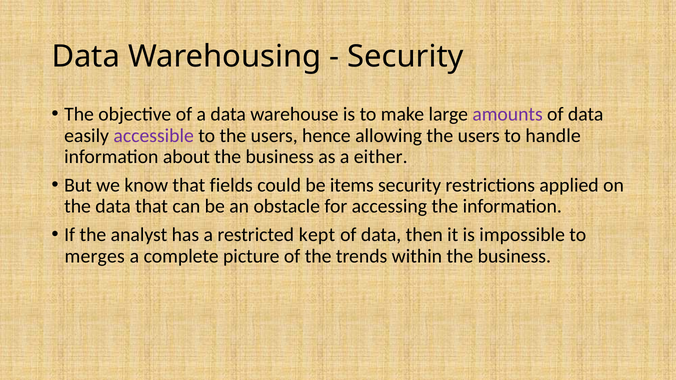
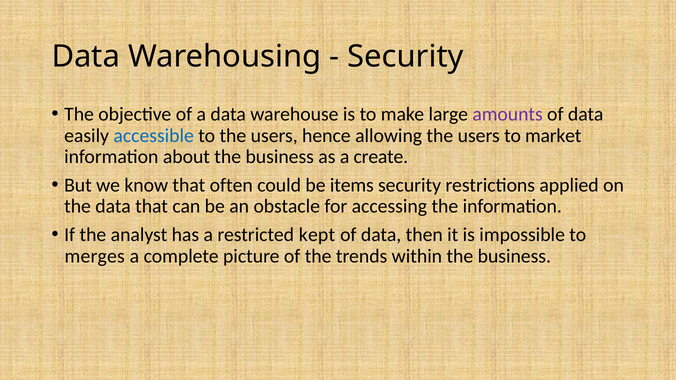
accessible colour: purple -> blue
handle: handle -> market
either: either -> create
fields: fields -> often
